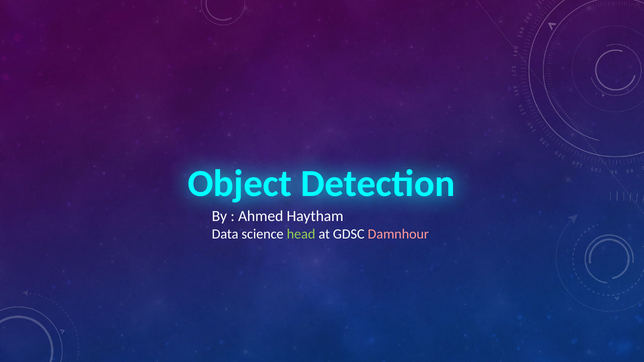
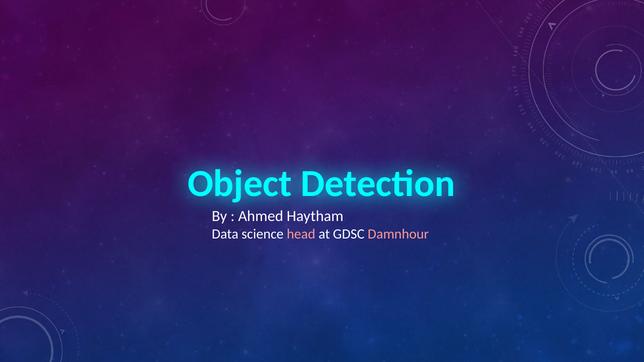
head colour: light green -> pink
